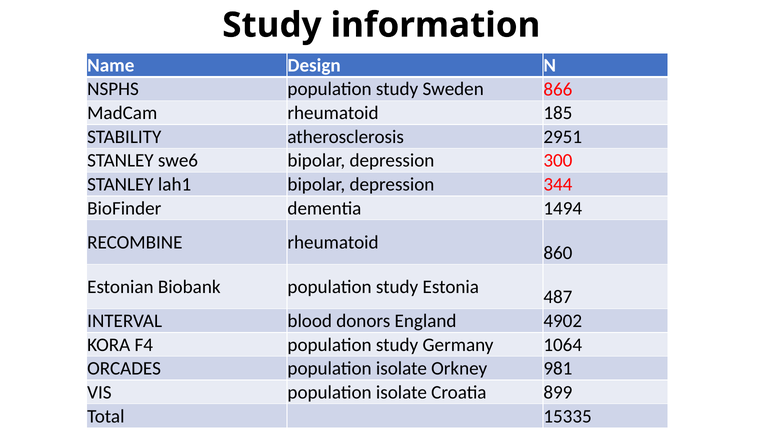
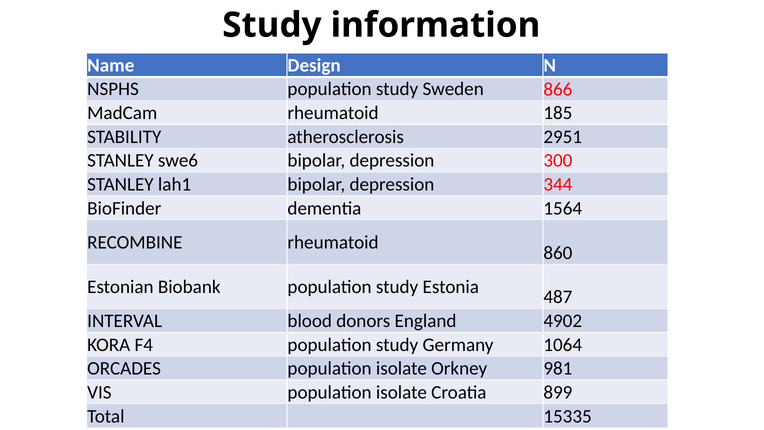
1494: 1494 -> 1564
